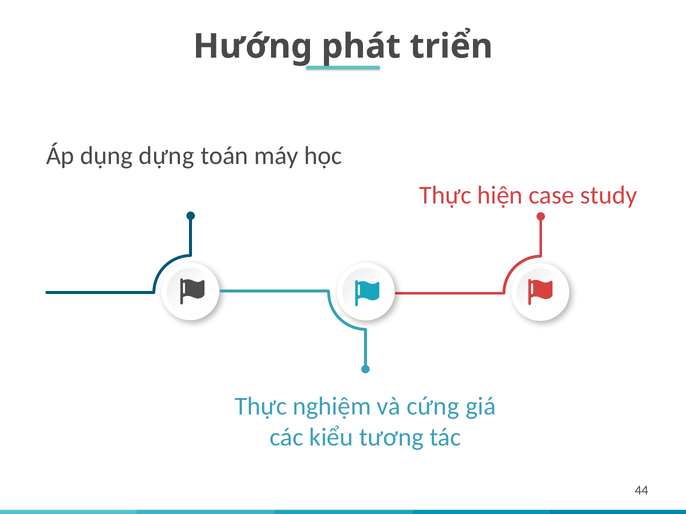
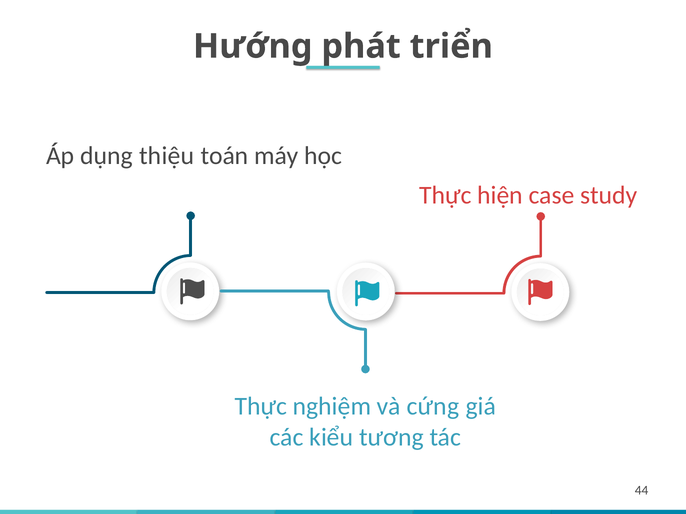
dựng: dựng -> thiệu
